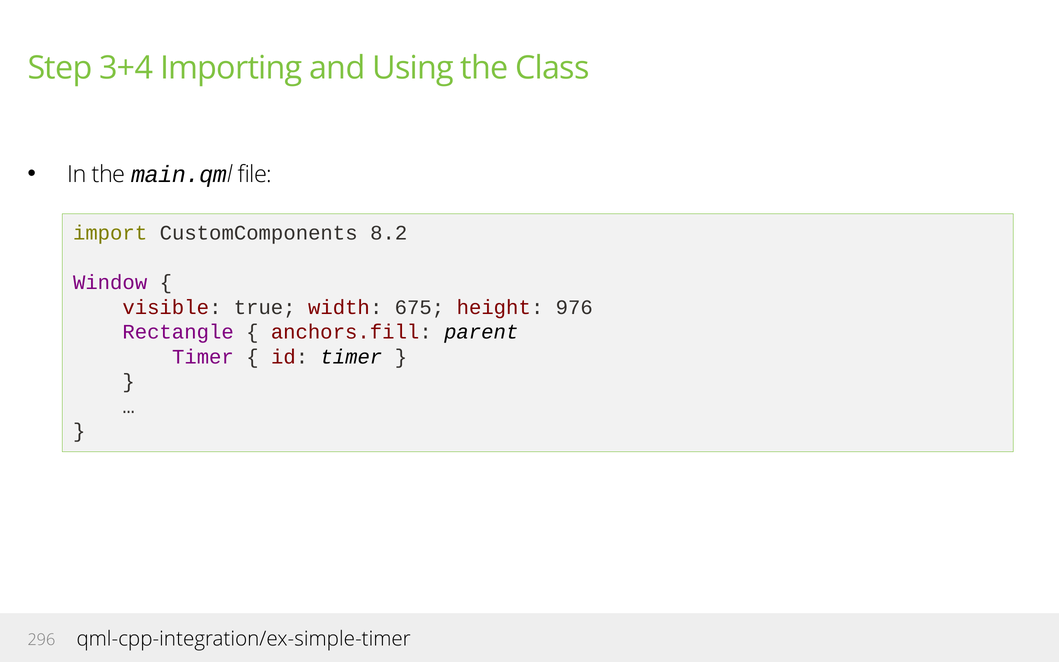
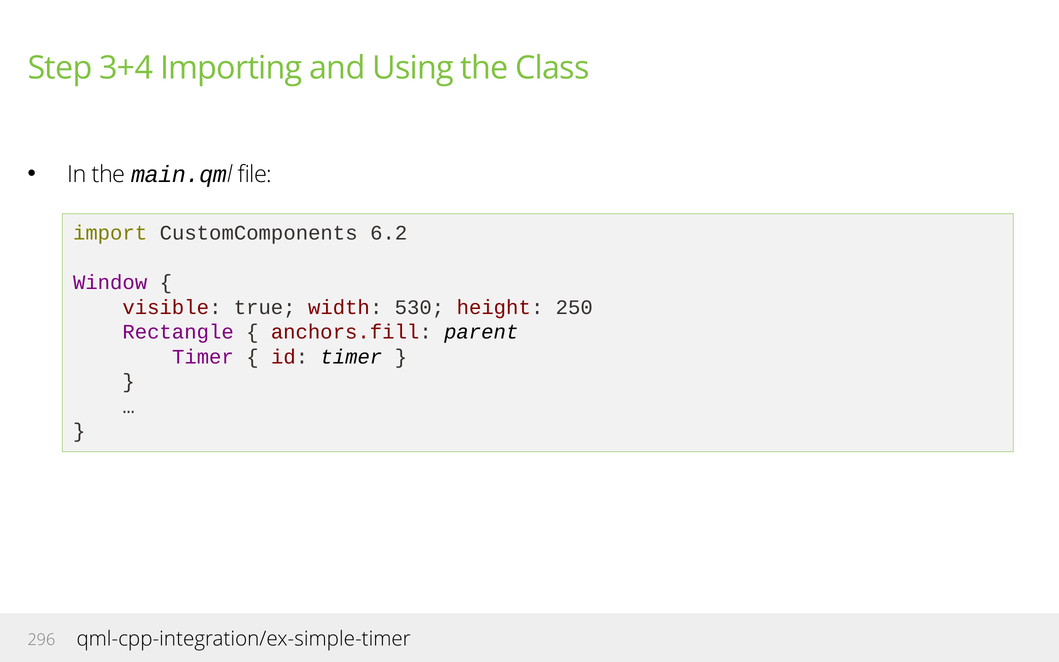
8.2: 8.2 -> 6.2
675: 675 -> 530
976: 976 -> 250
